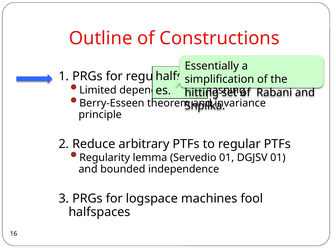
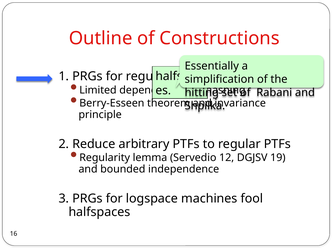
Servedio 01: 01 -> 12
DGJSV 01: 01 -> 19
